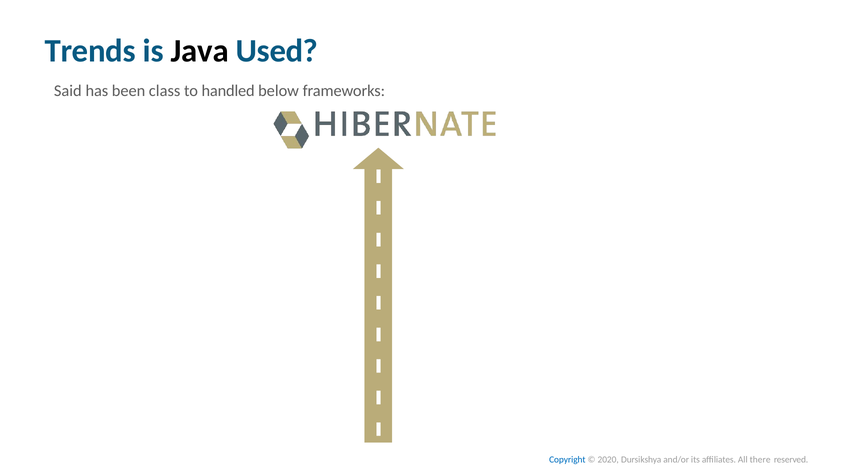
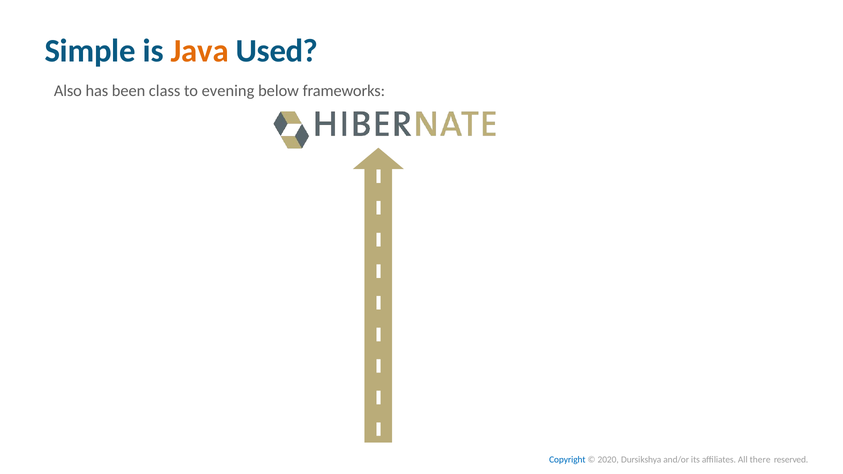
Trends: Trends -> Simple
Java colour: black -> orange
Said: Said -> Also
handled: handled -> evening
